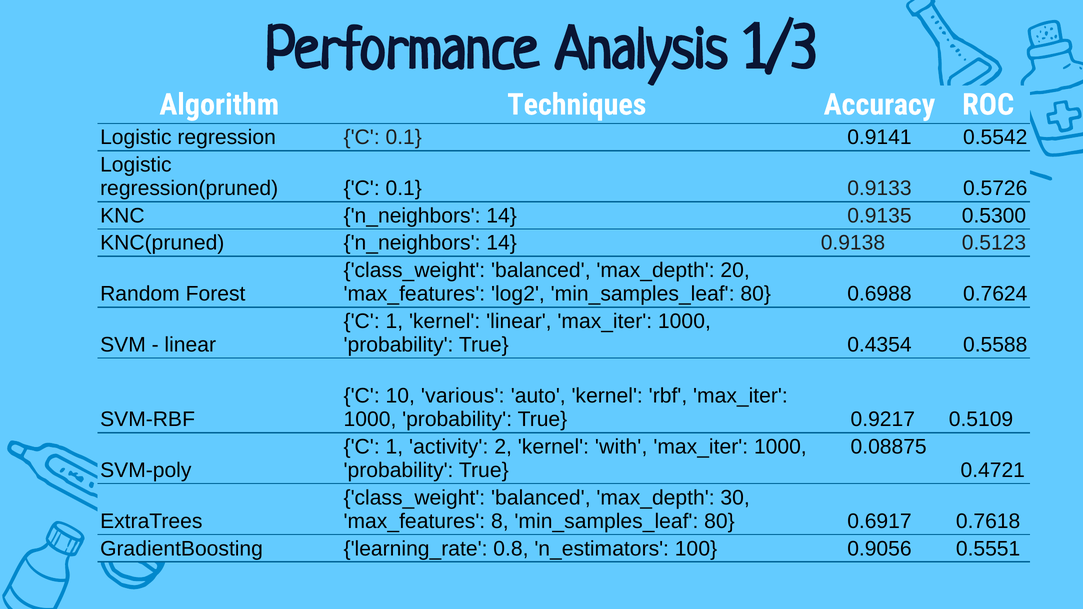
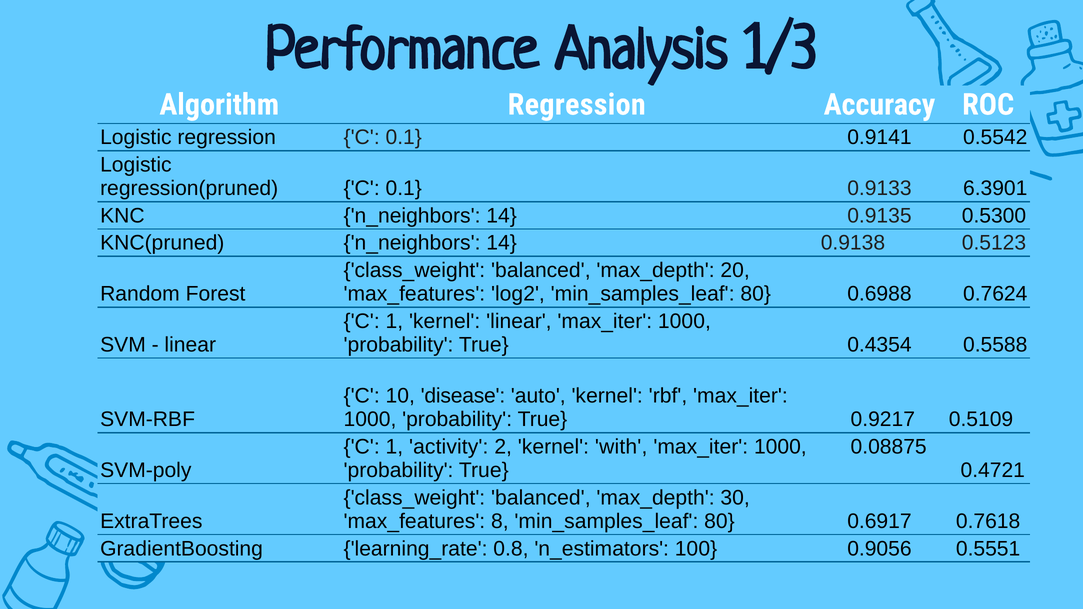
Algorithm Techniques: Techniques -> Regression
0.5726: 0.5726 -> 6.3901
various: various -> disease
